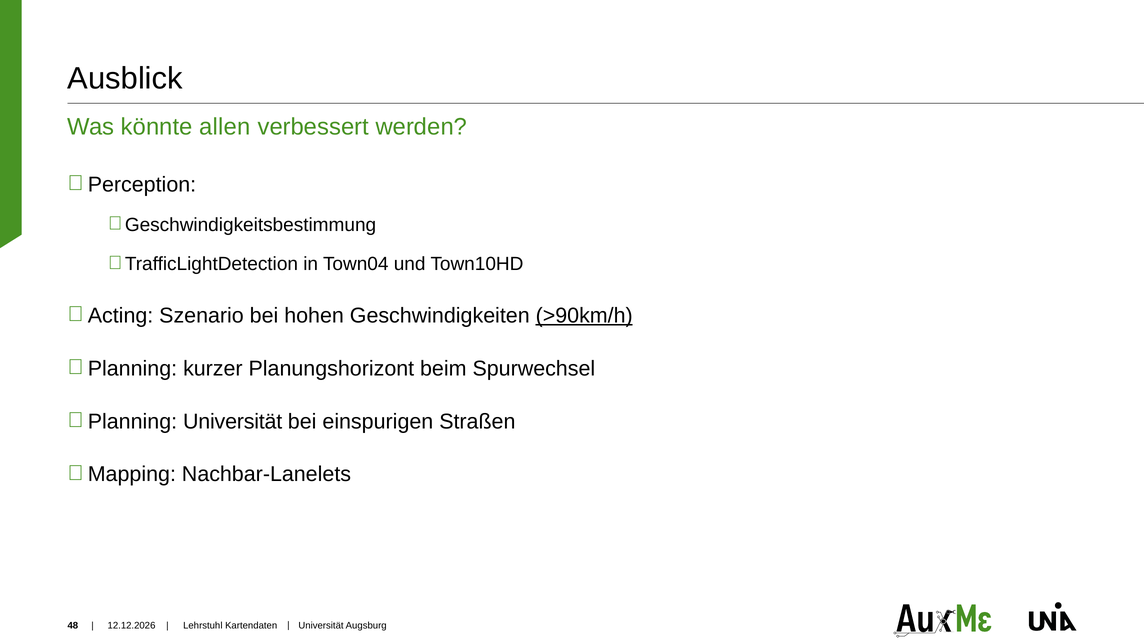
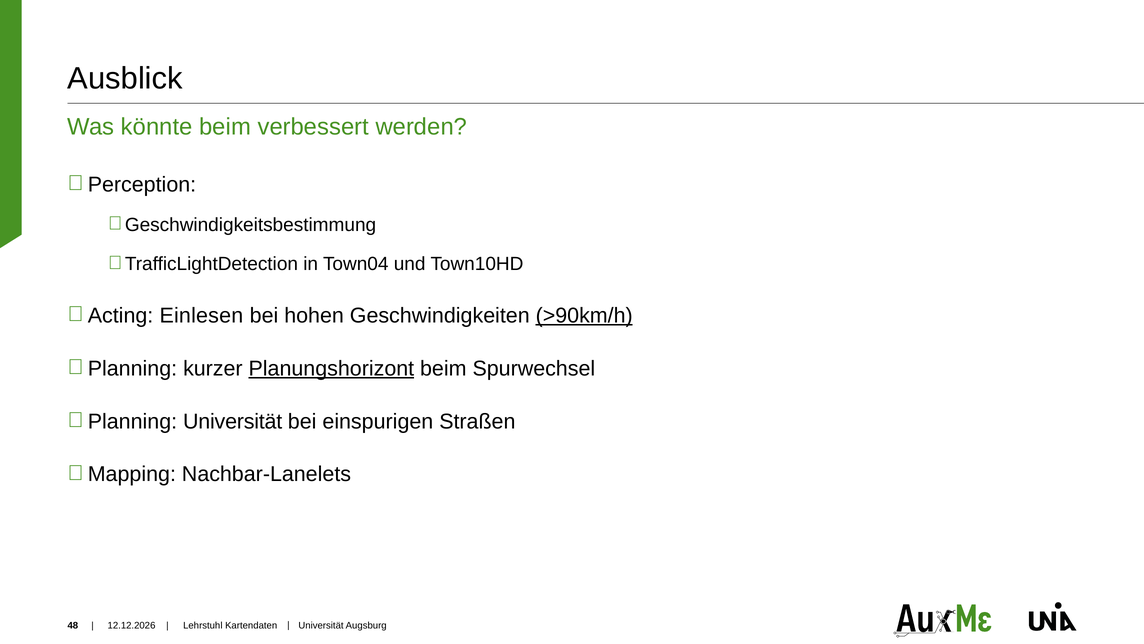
könnte allen: allen -> beim
Szenario: Szenario -> Einlesen
Planungshorizont underline: none -> present
